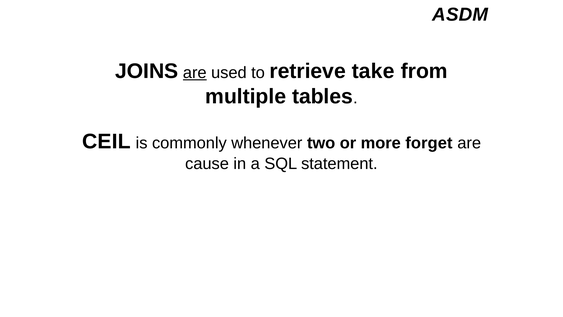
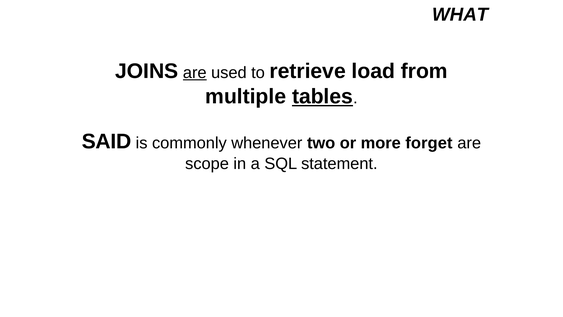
ASDM: ASDM -> WHAT
take: take -> load
tables underline: none -> present
CEIL: CEIL -> SAID
cause: cause -> scope
